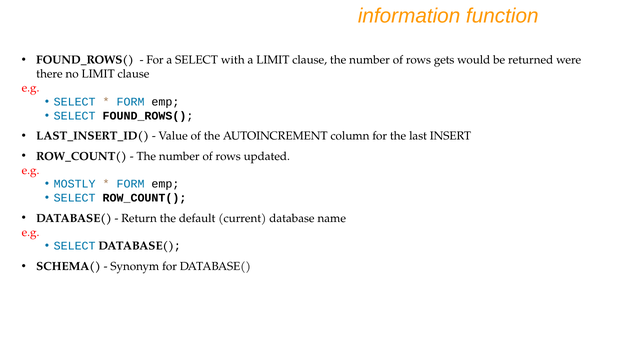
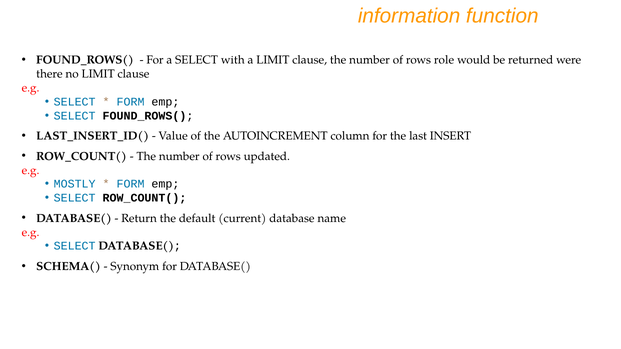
gets: gets -> role
